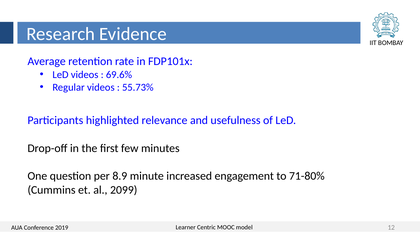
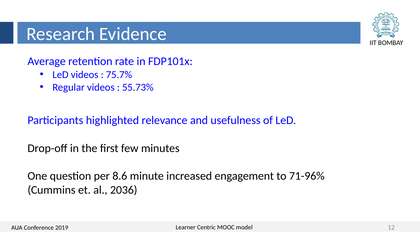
69.6%: 69.6% -> 75.7%
8.9: 8.9 -> 8.6
71-80%: 71-80% -> 71-96%
2099: 2099 -> 2036
